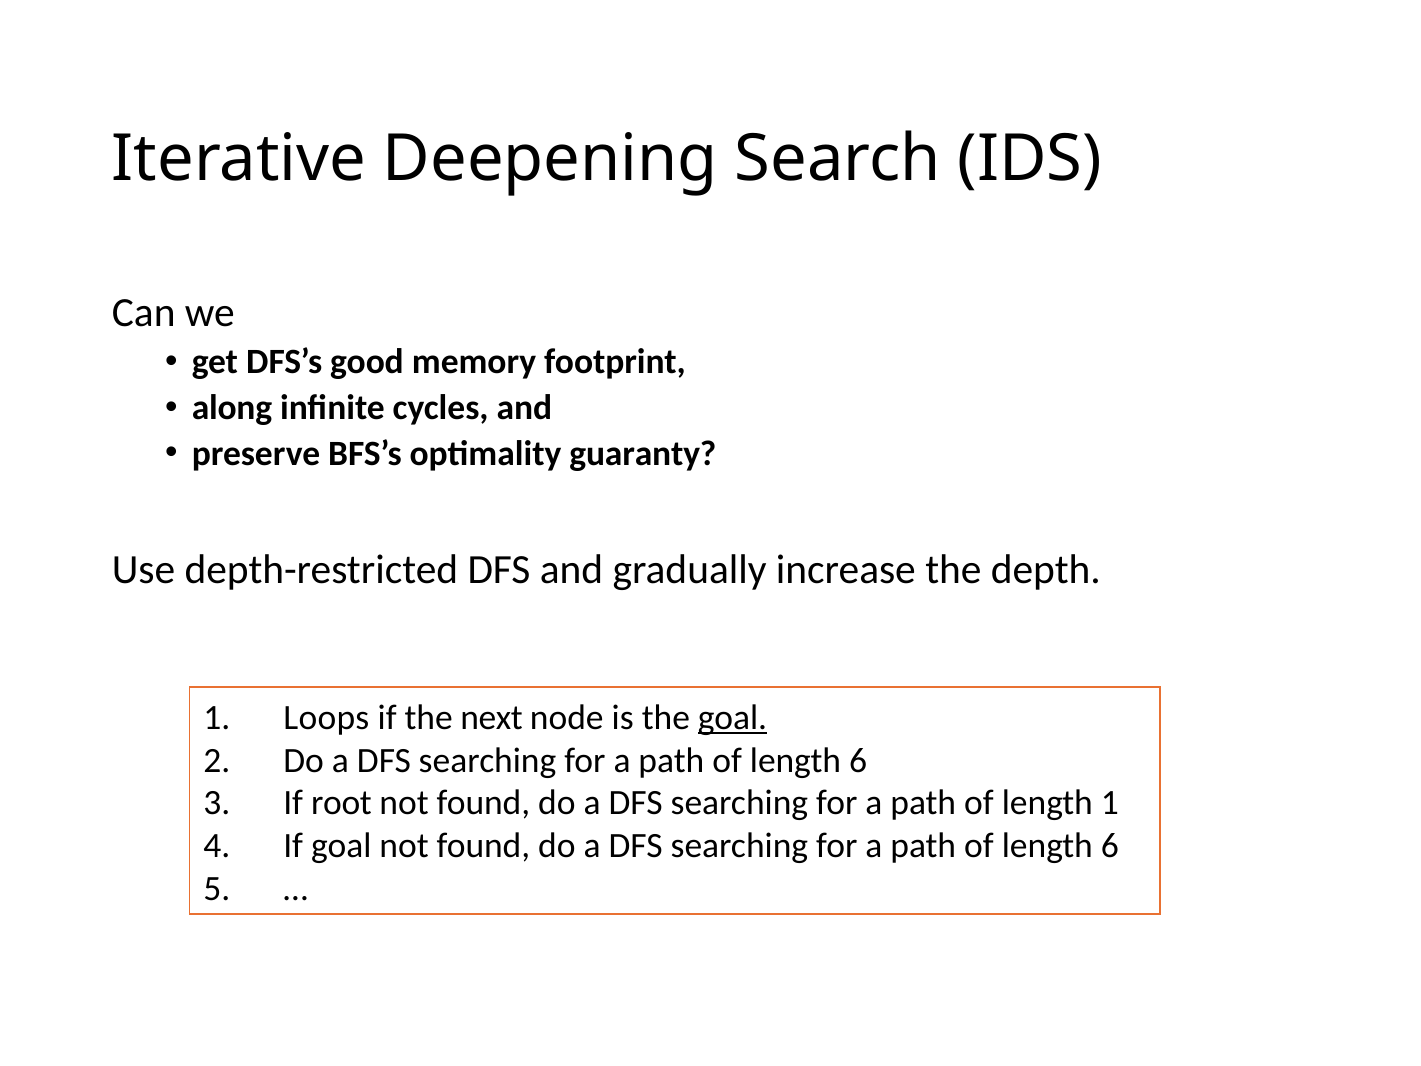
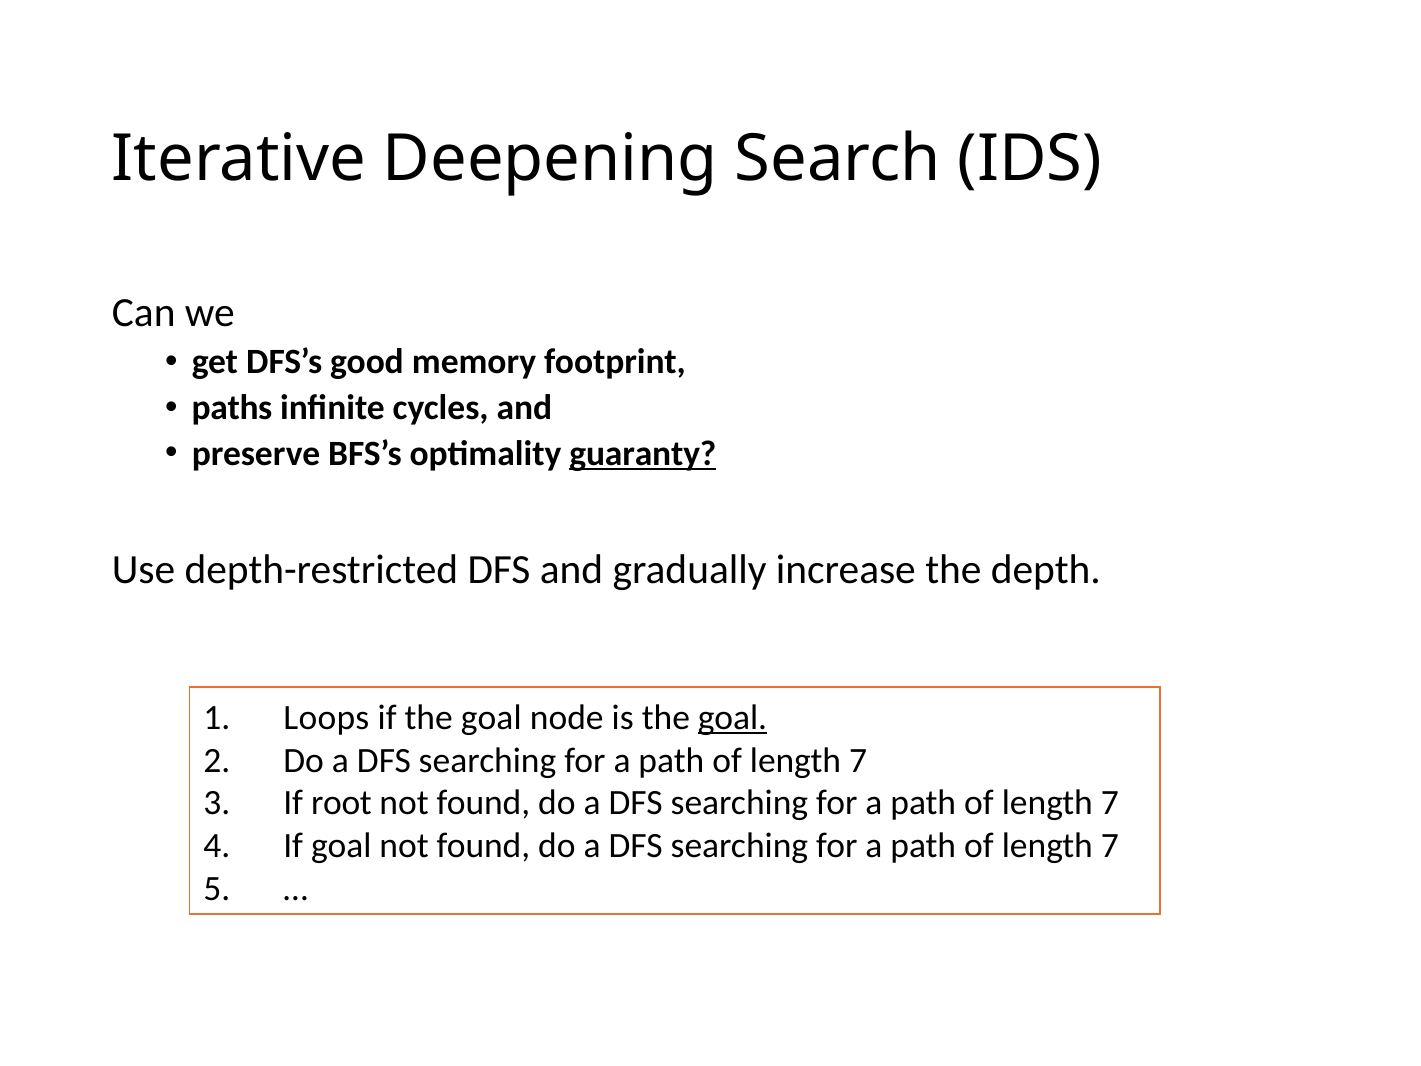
along: along -> paths
guaranty underline: none -> present
if the next: next -> goal
6 at (858, 760): 6 -> 7
1 at (1110, 803): 1 -> 7
6 at (1110, 845): 6 -> 7
